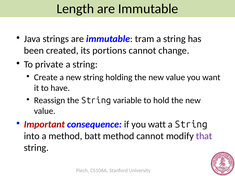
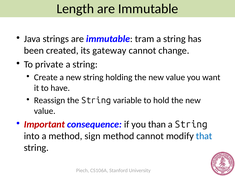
portions: portions -> gateway
watt: watt -> than
batt: batt -> sign
that colour: purple -> blue
